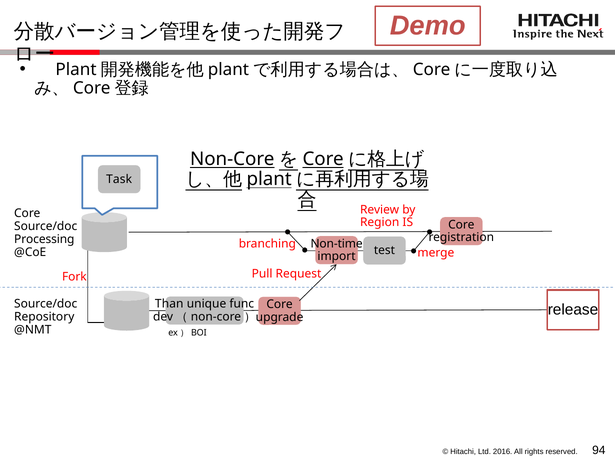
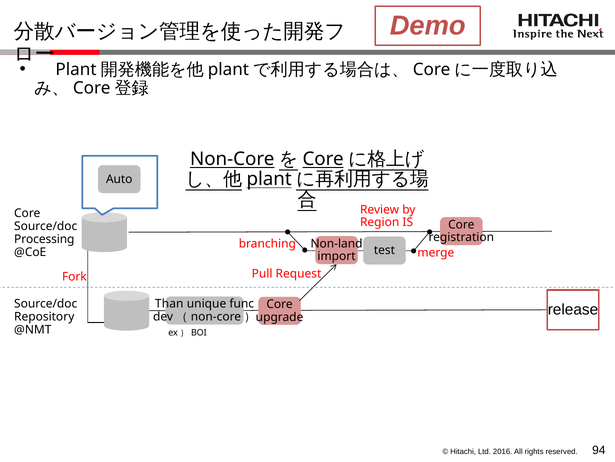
Task: Task -> Auto
Non-time: Non-time -> Non-land
